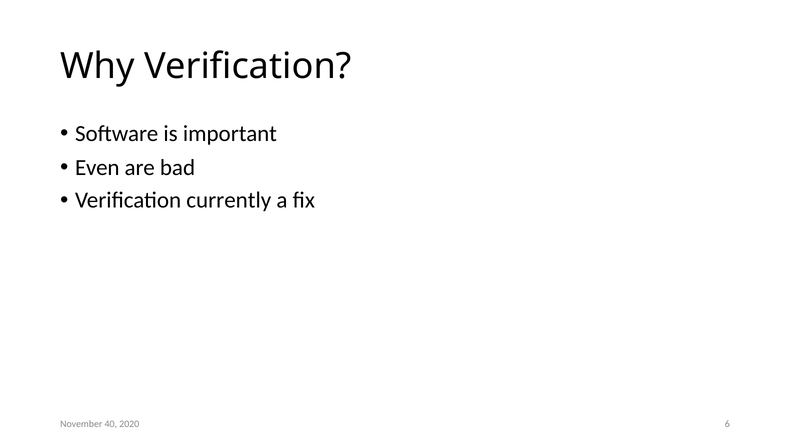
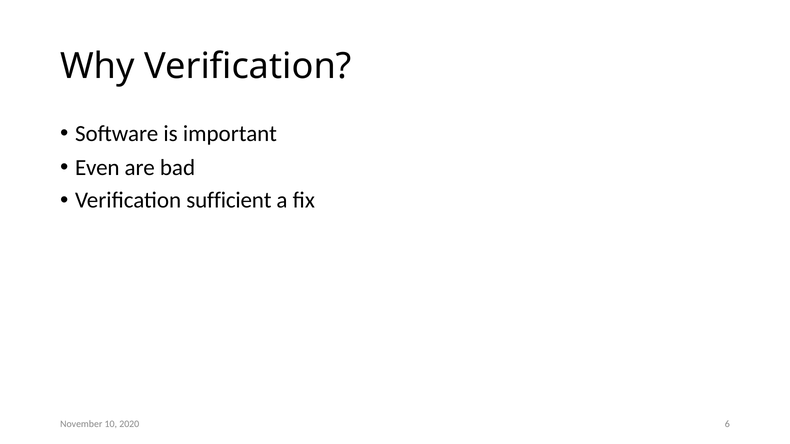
currently: currently -> sufficient
40: 40 -> 10
